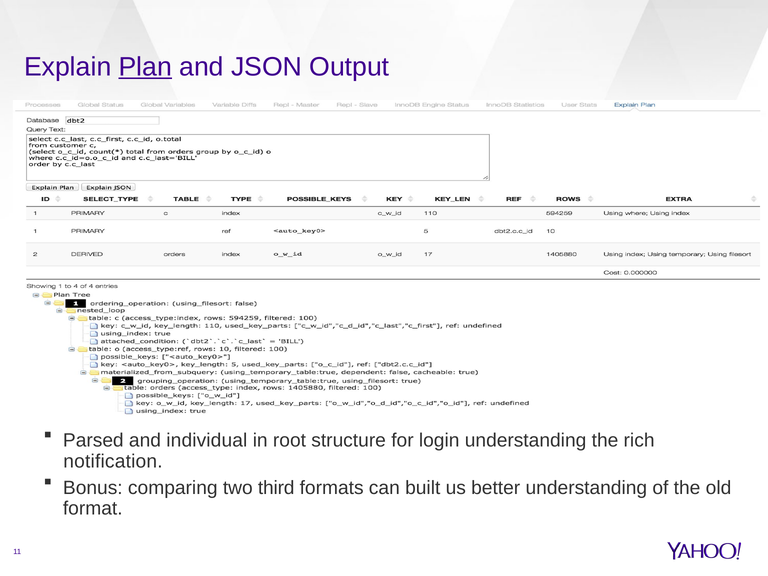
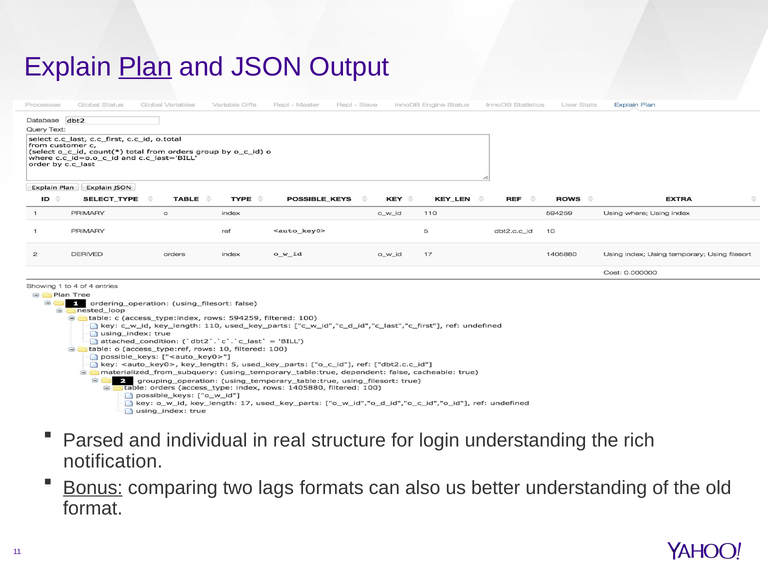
root: root -> real
Bonus underline: none -> present
third: third -> lags
built: built -> also
